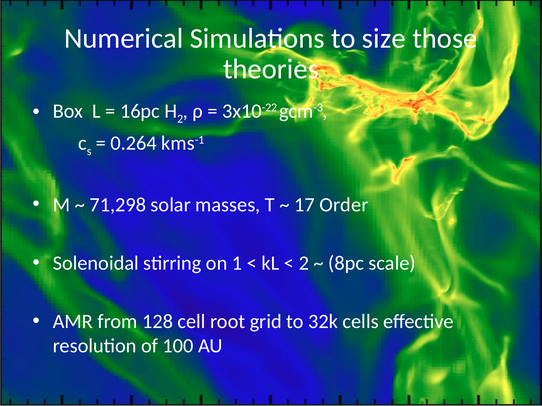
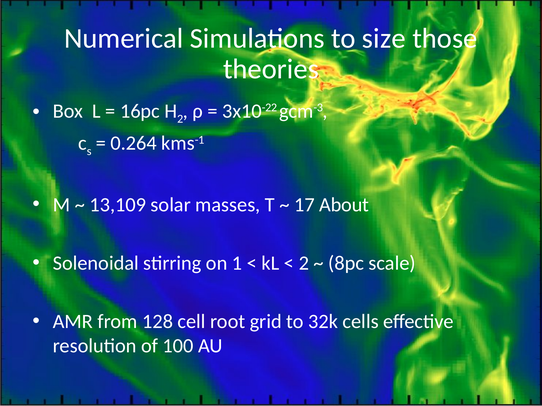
71,298: 71,298 -> 13,109
Order: Order -> About
